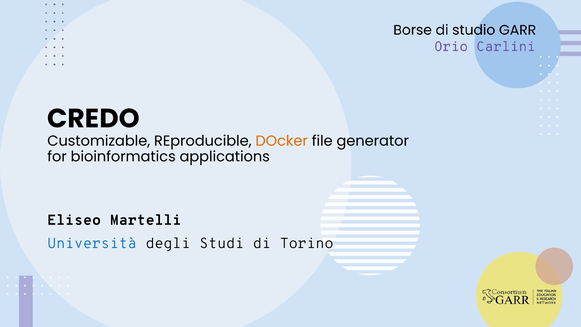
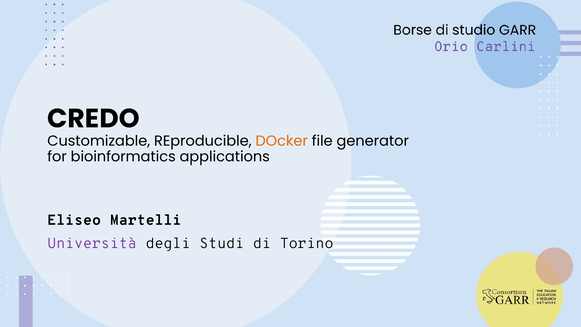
Università colour: blue -> purple
